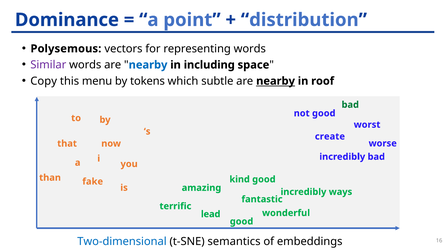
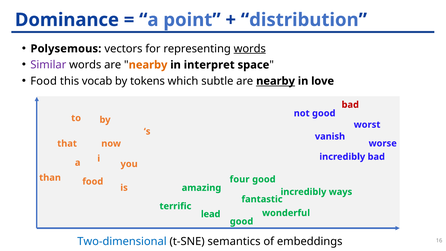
words at (250, 49) underline: none -> present
nearby at (148, 65) colour: blue -> orange
including: including -> interpret
Copy at (44, 81): Copy -> Food
menu: menu -> vocab
roof: roof -> love
bad at (350, 105) colour: green -> red
create: create -> vanish
than fake: fake -> food
kind: kind -> four
